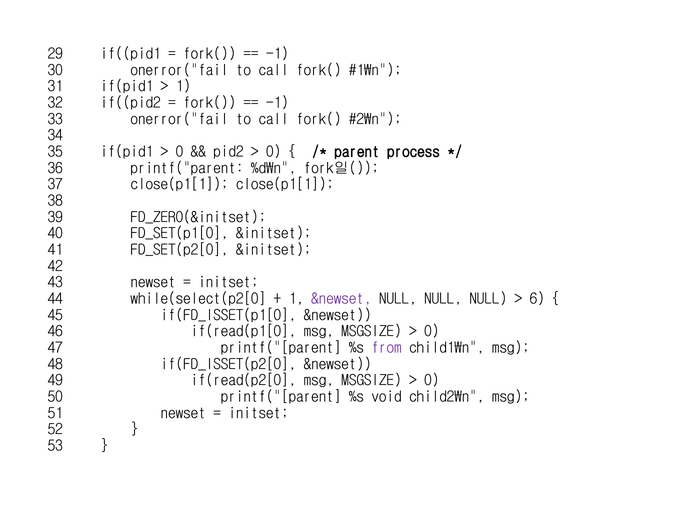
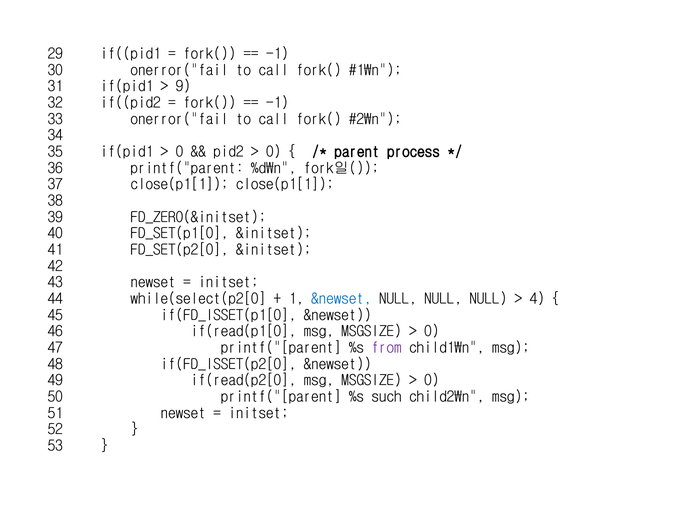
1 at (183, 86): 1 -> 9
&newset at (341, 299) colour: purple -> blue
6: 6 -> 4
void: void -> such
